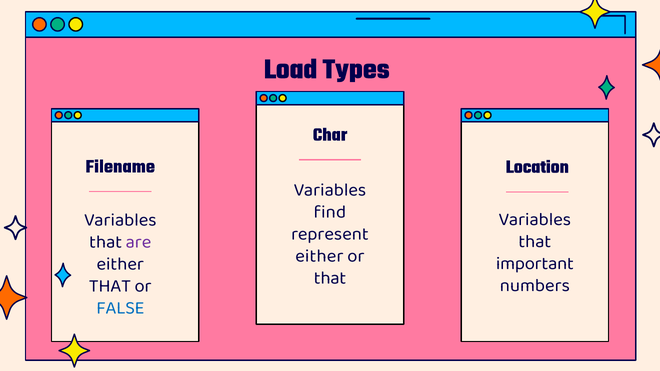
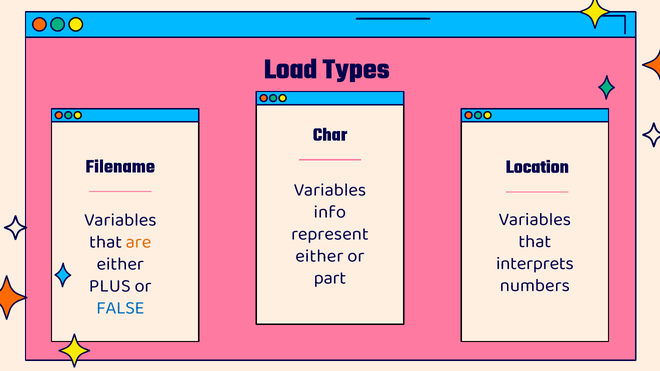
find: find -> info
are colour: purple -> orange
important: important -> interprets
that at (330, 278): that -> part
THAT at (110, 286): THAT -> PLUS
